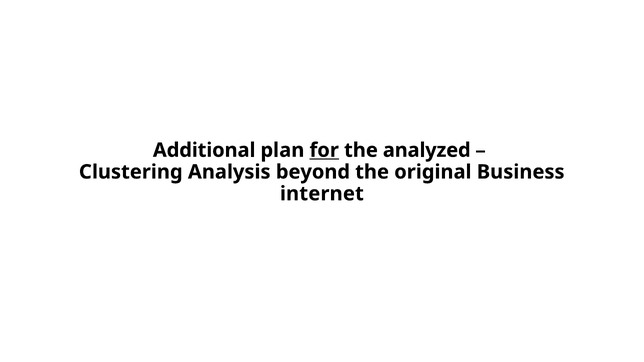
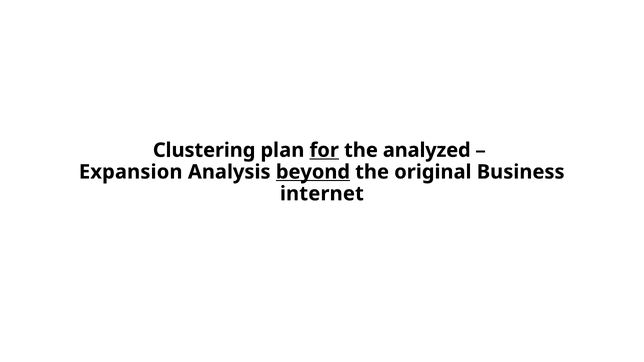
Additional: Additional -> Clustering
Clustering: Clustering -> Expansion
beyond underline: none -> present
